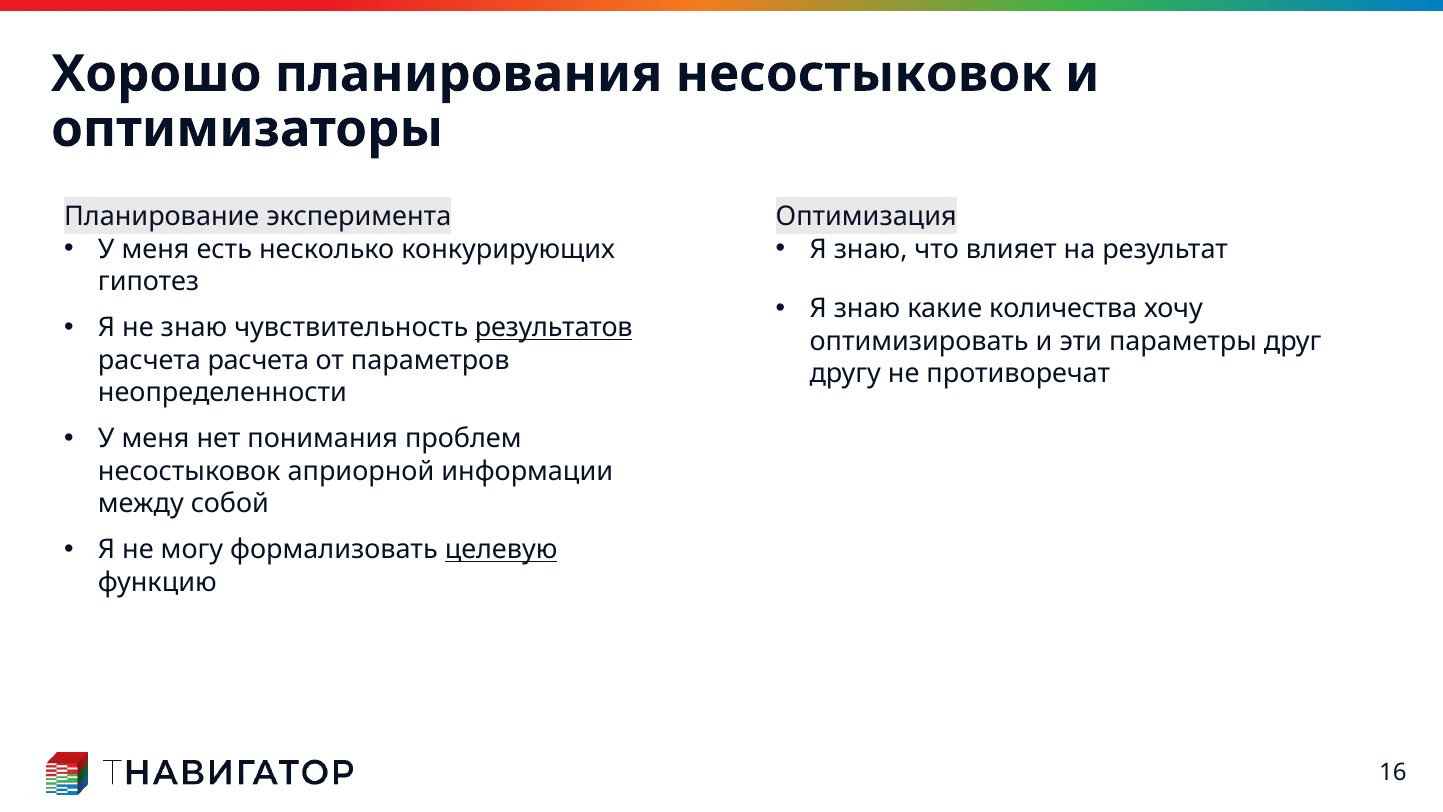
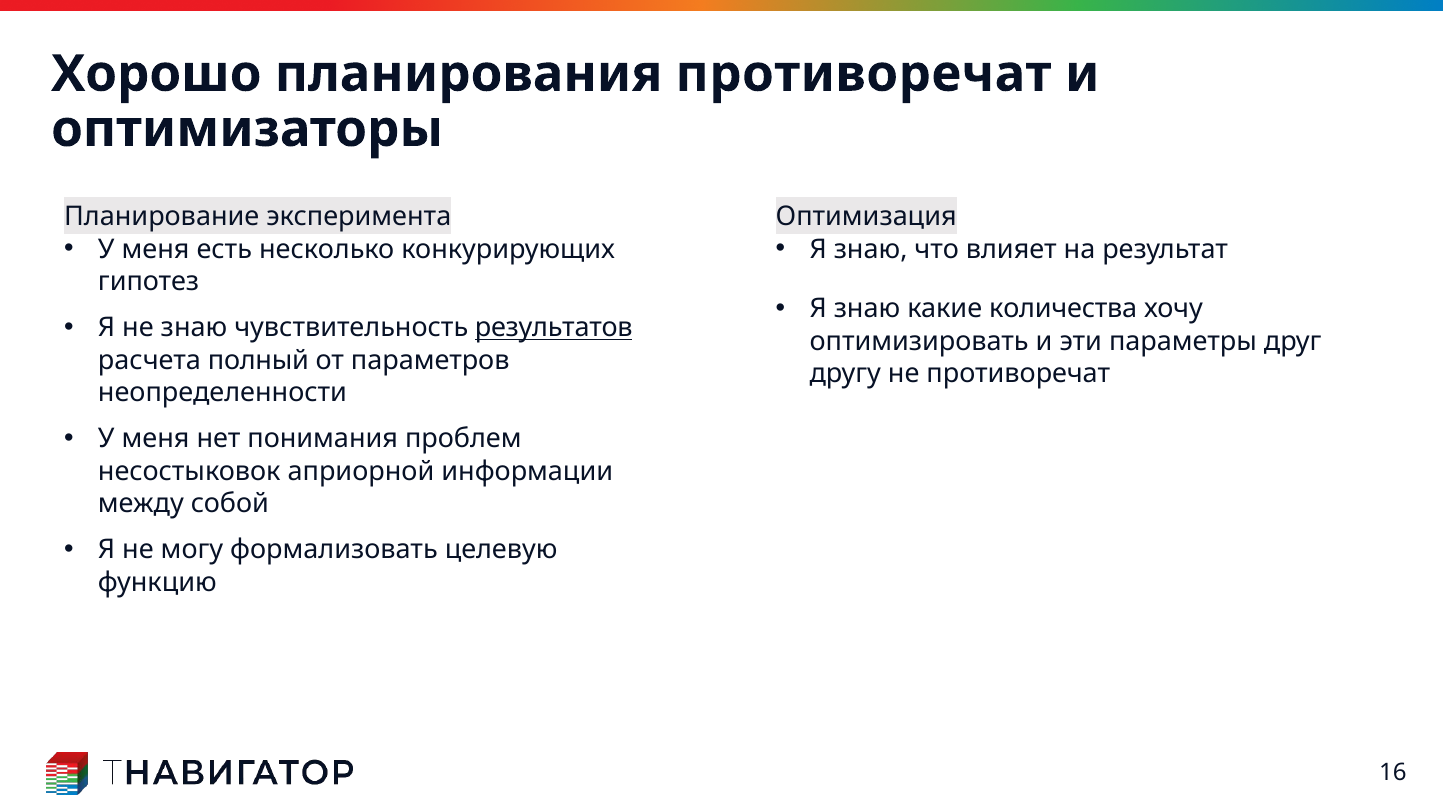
планирования несостыковок: несостыковок -> противоречат
расчета расчета: расчета -> полный
целевую underline: present -> none
